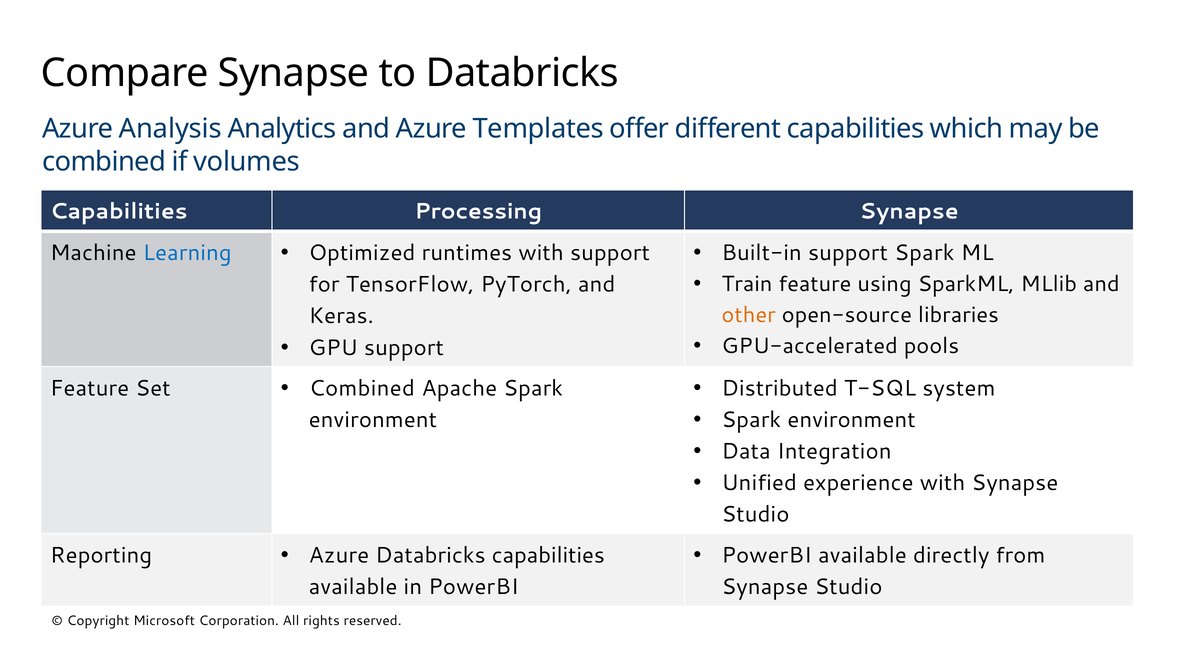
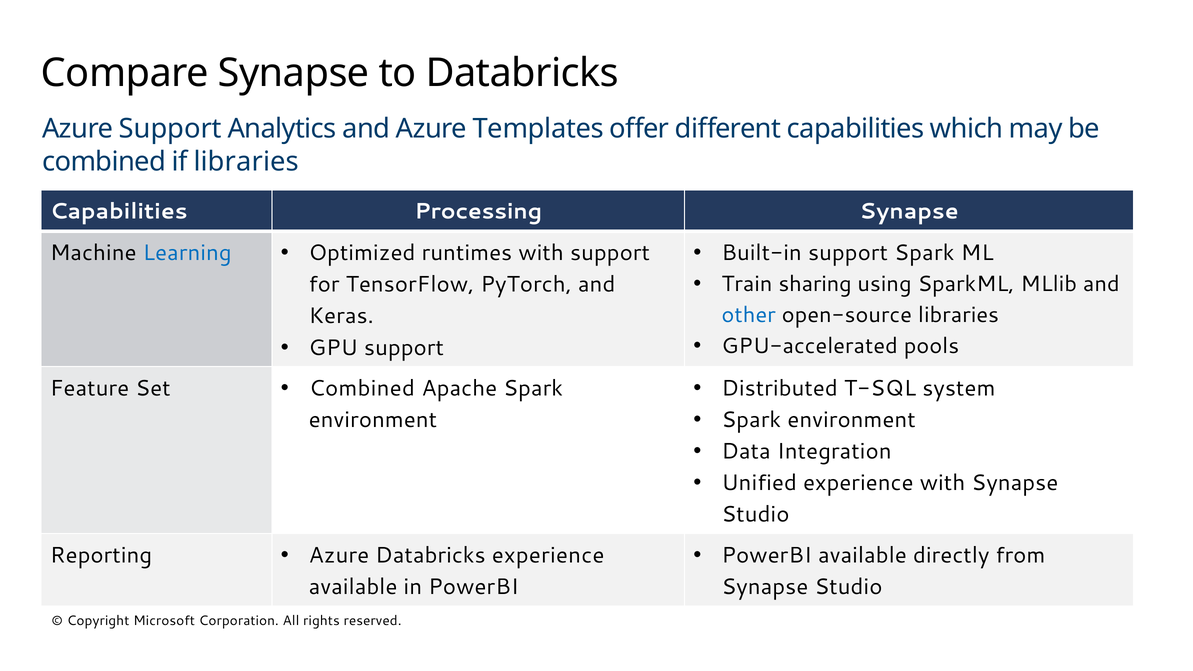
Azure Analysis: Analysis -> Support
if volumes: volumes -> libraries
Train feature: feature -> sharing
other colour: orange -> blue
Databricks capabilities: capabilities -> experience
